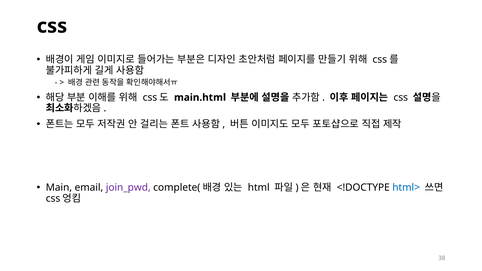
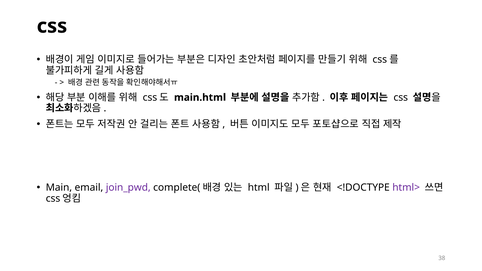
html> colour: blue -> purple
